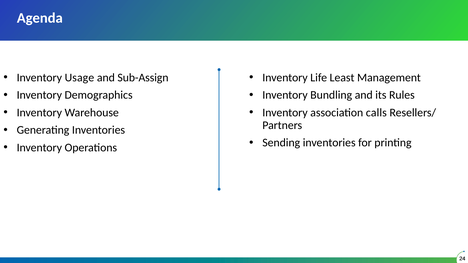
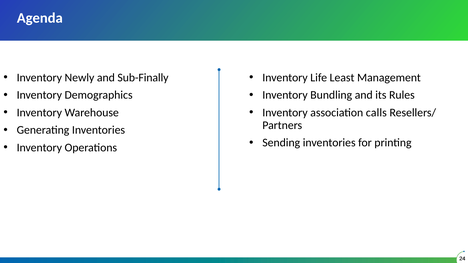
Usage: Usage -> Newly
Sub-Assign: Sub-Assign -> Sub-Finally
